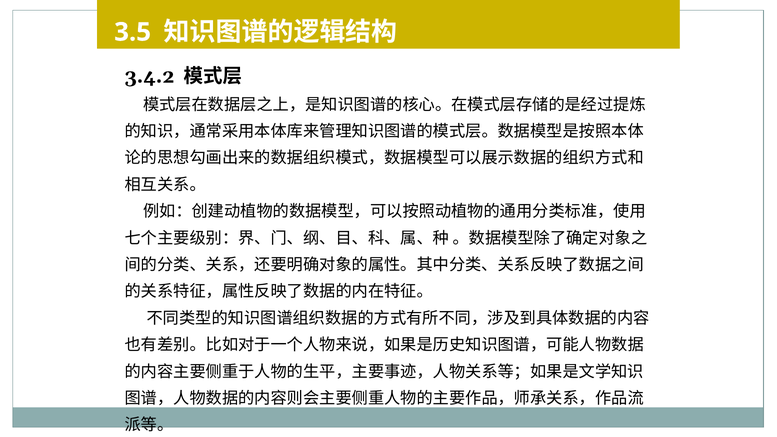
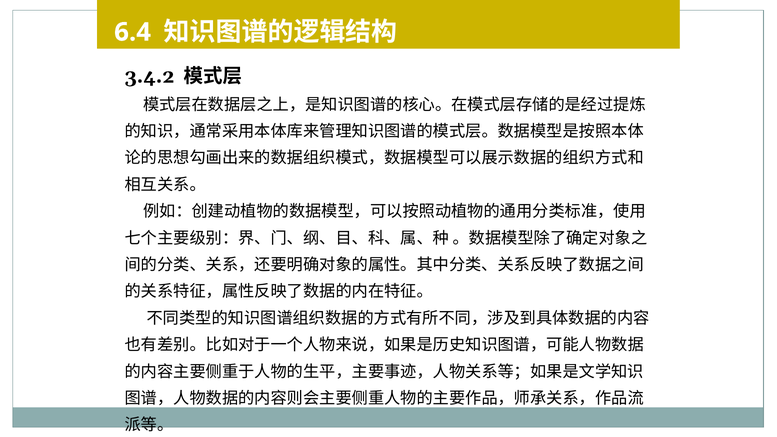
3.5: 3.5 -> 6.4
